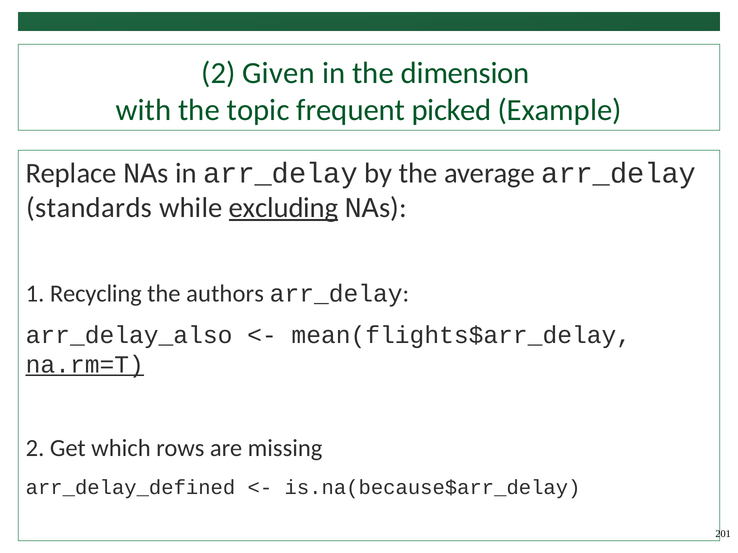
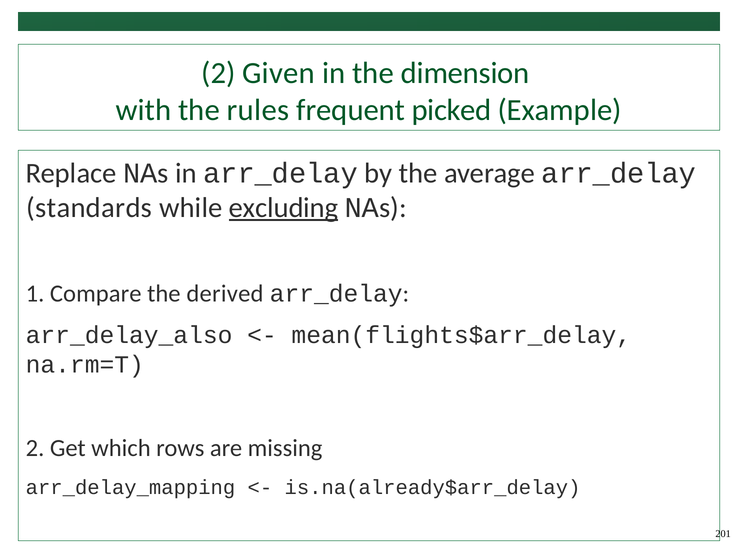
topic: topic -> rules
Recycling: Recycling -> Compare
authors: authors -> derived
na.rm=T underline: present -> none
arr_delay_defined: arr_delay_defined -> arr_delay_mapping
is.na(because$arr_delay: is.na(because$arr_delay -> is.na(already$arr_delay
